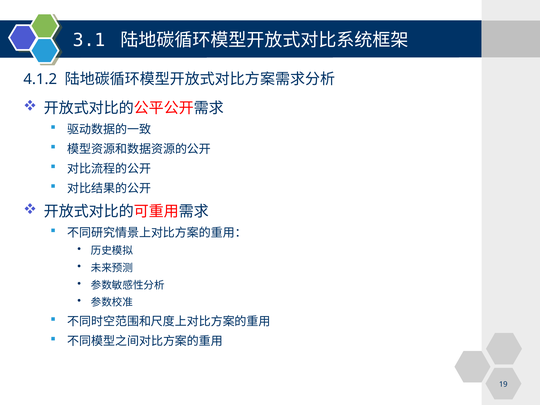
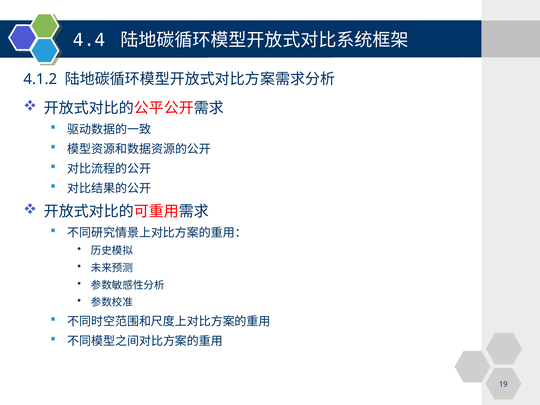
3.1: 3.1 -> 4.4
